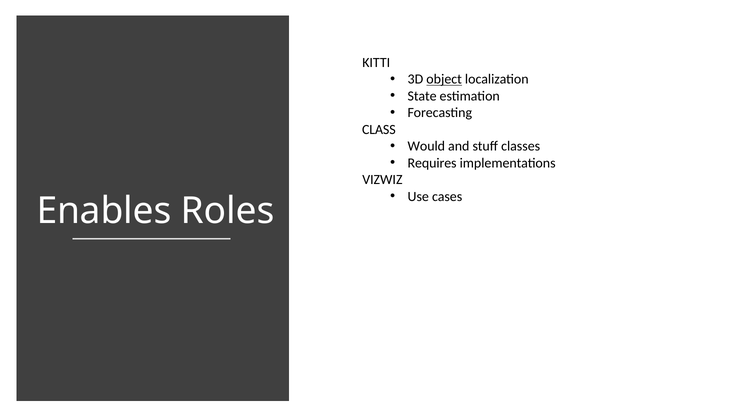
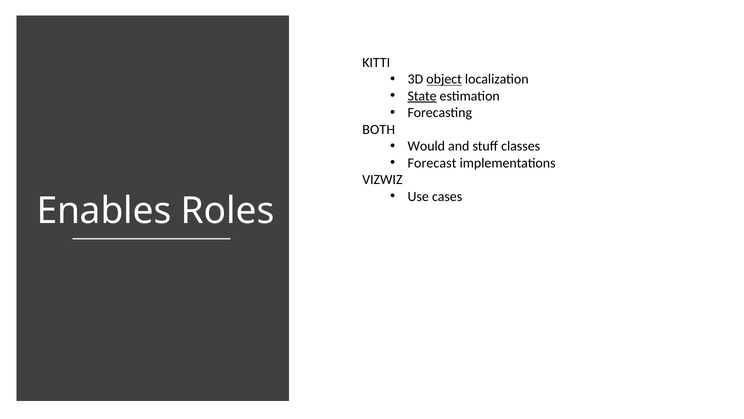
State underline: none -> present
CLASS: CLASS -> BOTH
Requires: Requires -> Forecast
